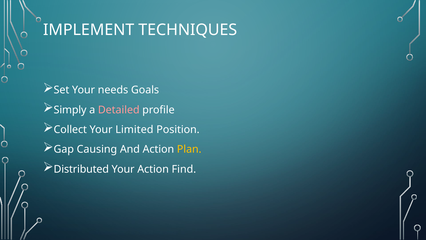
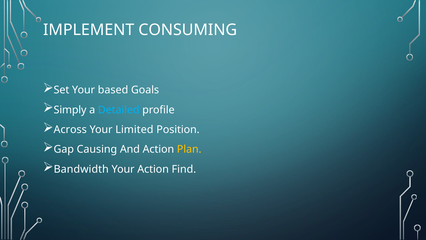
TECHNIQUES: TECHNIQUES -> CONSUMING
needs: needs -> based
Detailed colour: pink -> light blue
Collect: Collect -> Across
Distributed: Distributed -> Bandwidth
